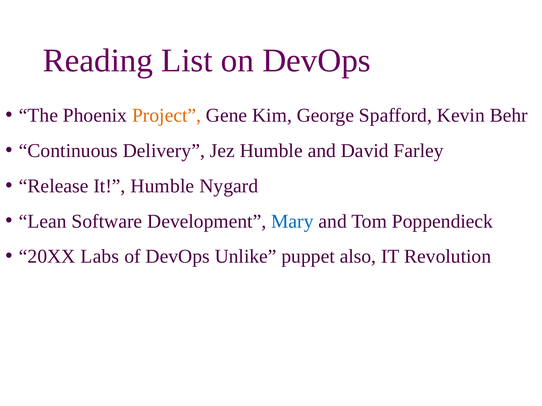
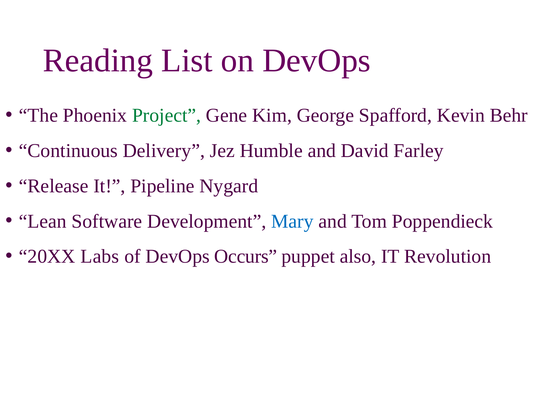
Project colour: orange -> green
It Humble: Humble -> Pipeline
Unlike: Unlike -> Occurs
